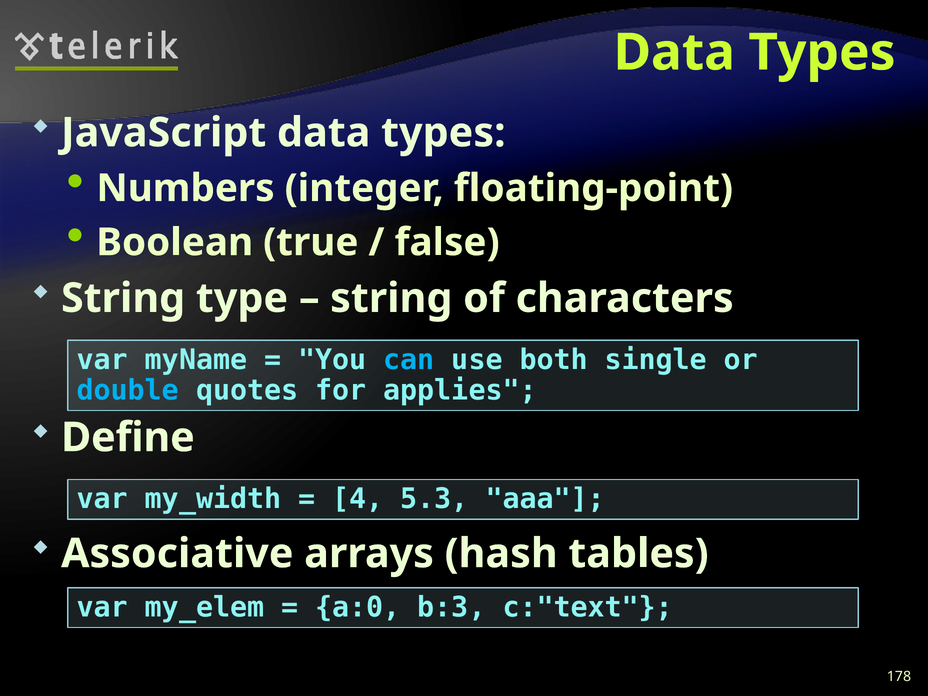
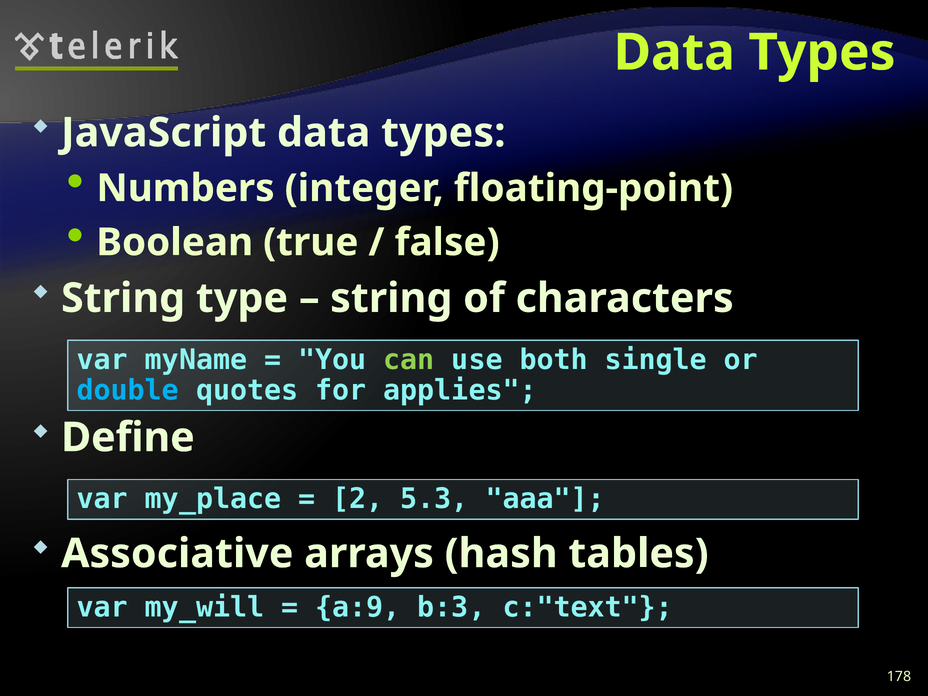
can colour: light blue -> light green
my_width: my_width -> my_place
4: 4 -> 2
my_elem: my_elem -> my_will
a:0: a:0 -> a:9
